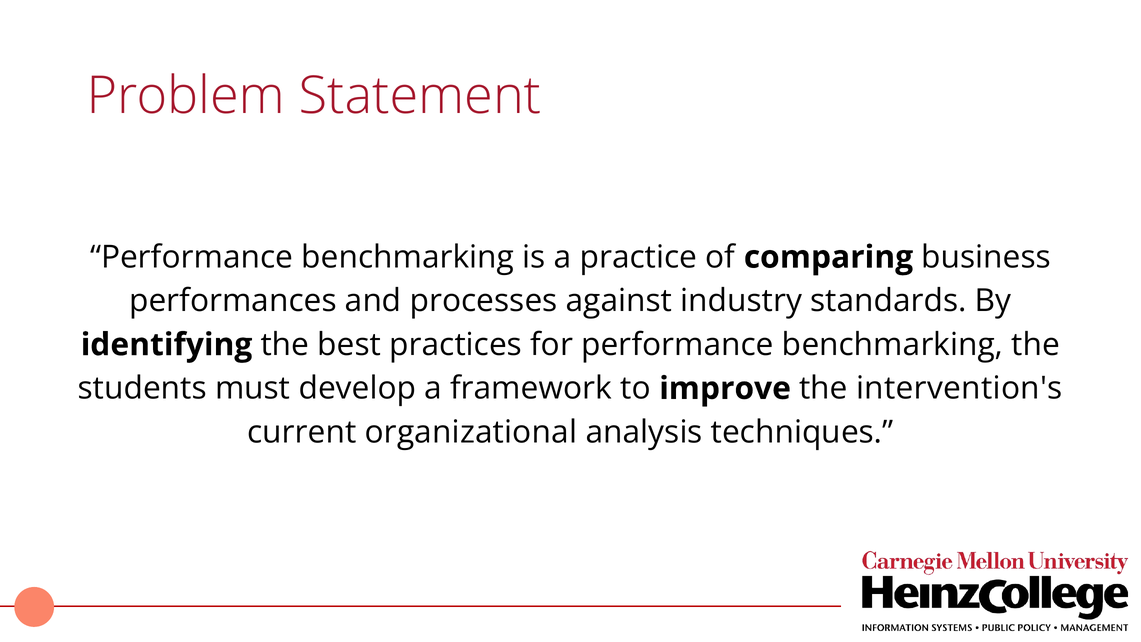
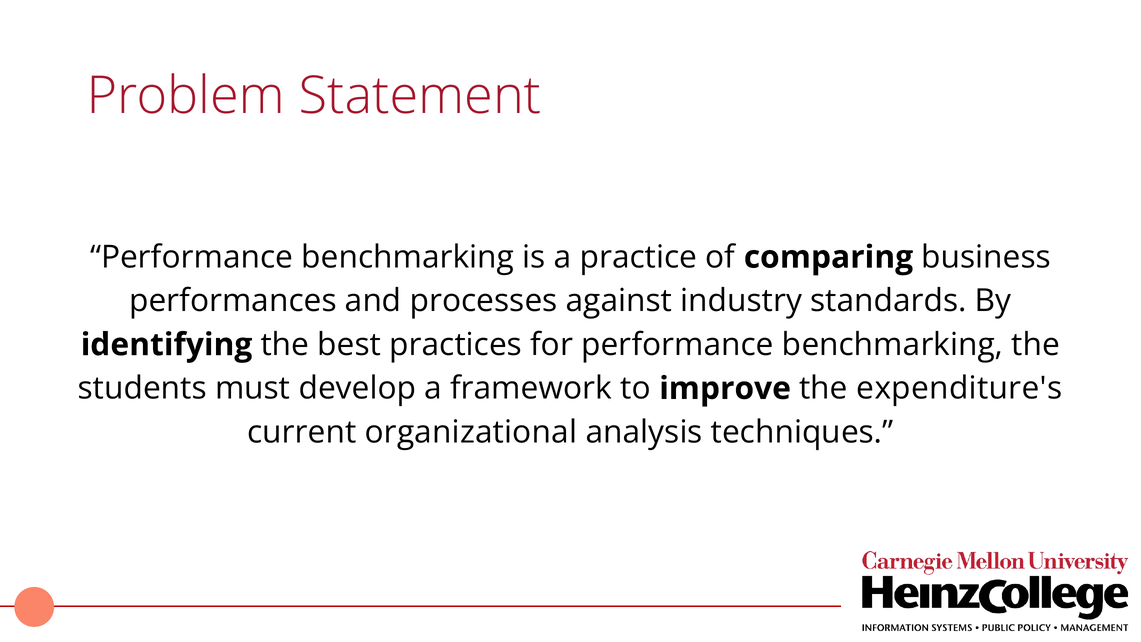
intervention's: intervention's -> expenditure's
